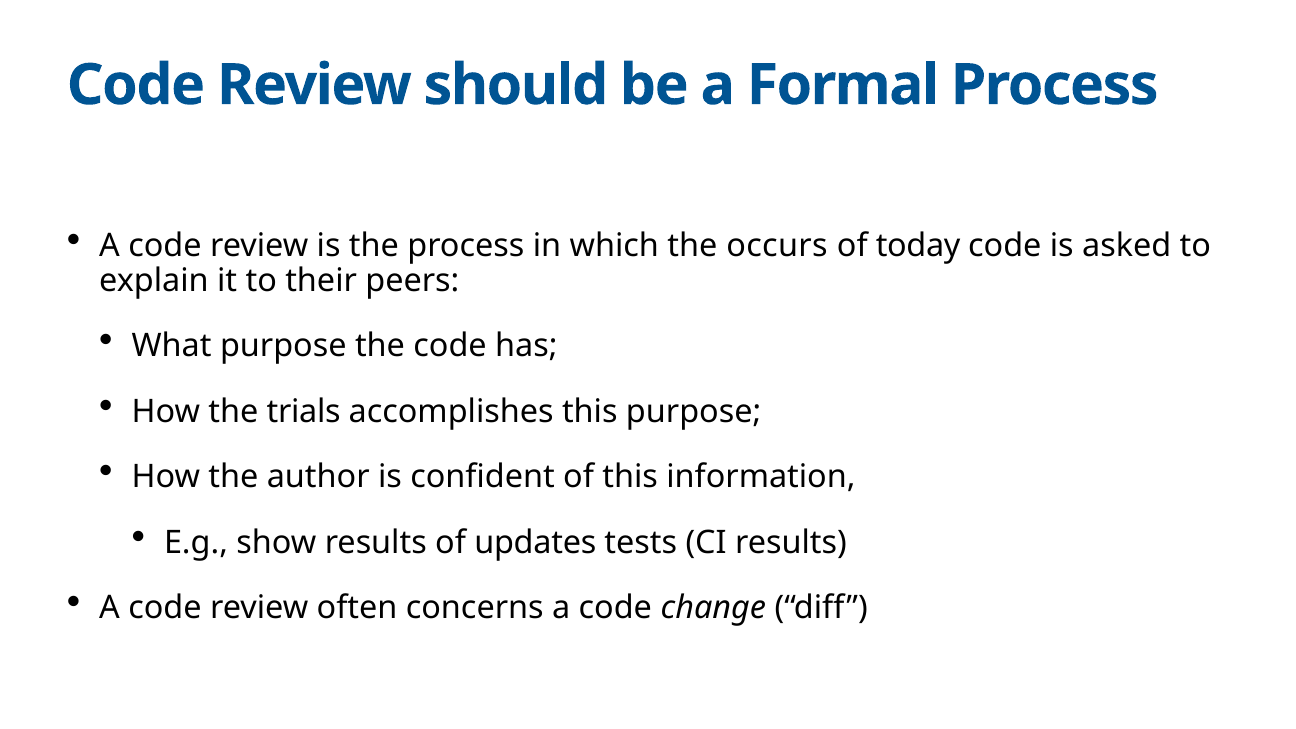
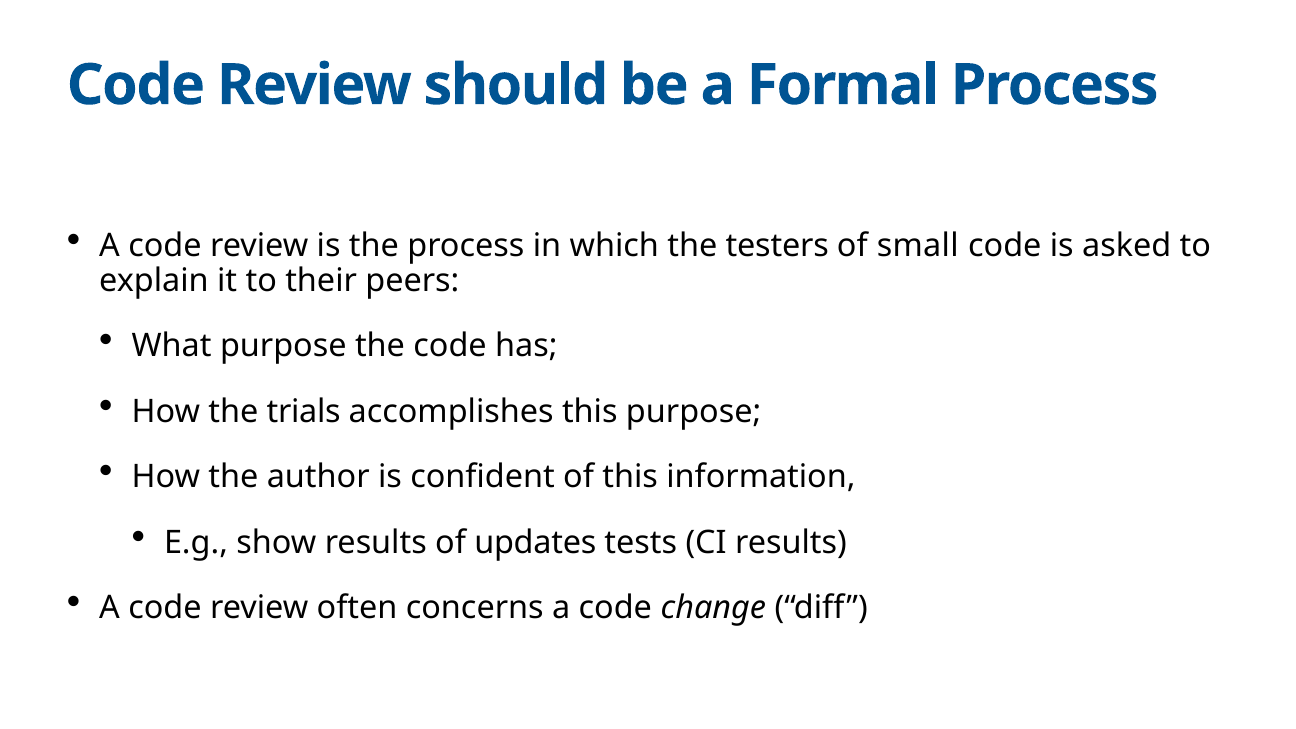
occurs: occurs -> testers
today: today -> small
